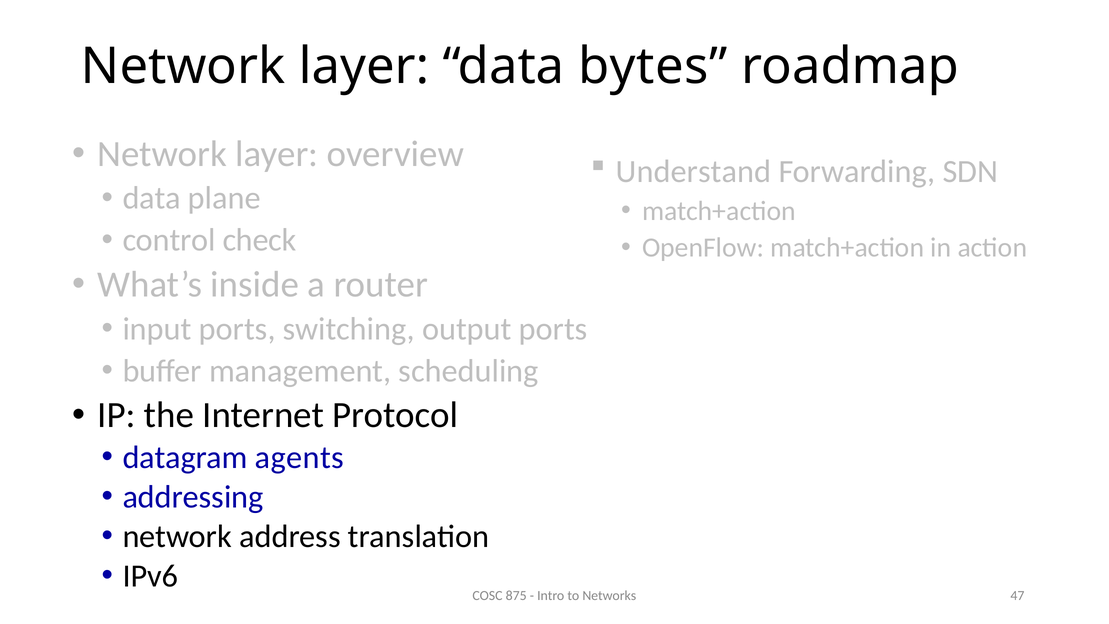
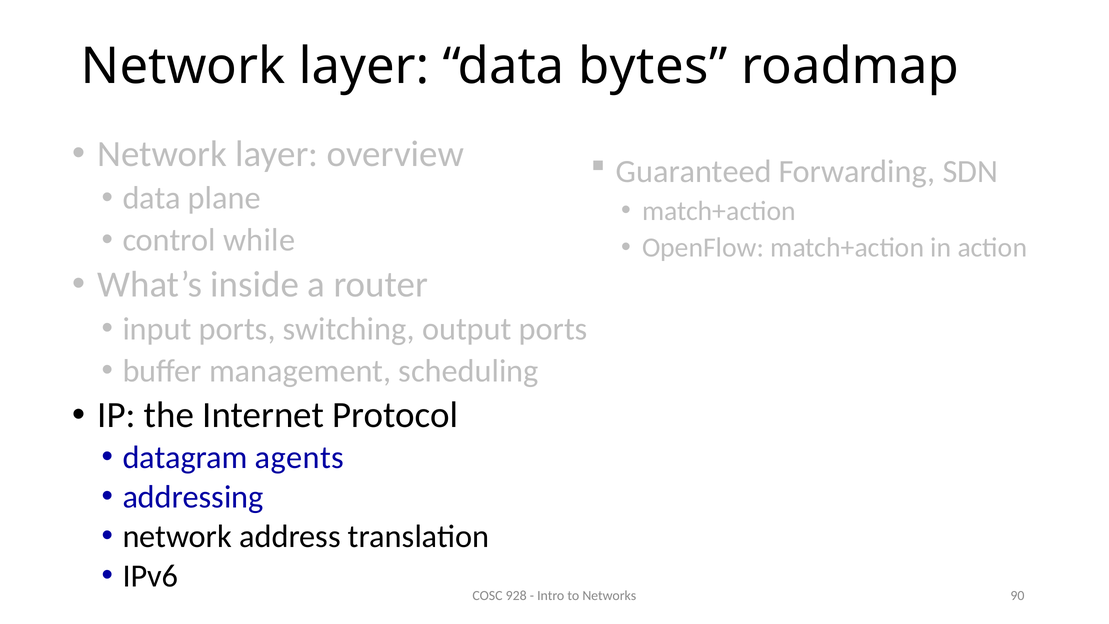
Understand: Understand -> Guaranteed
check: check -> while
875: 875 -> 928
47: 47 -> 90
